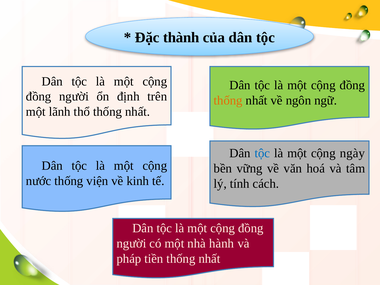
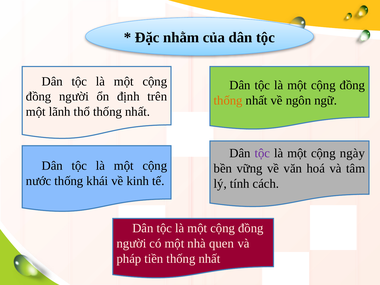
thành: thành -> nhằm
tộc at (262, 153) colour: blue -> purple
viện: viện -> khái
hành: hành -> quen
